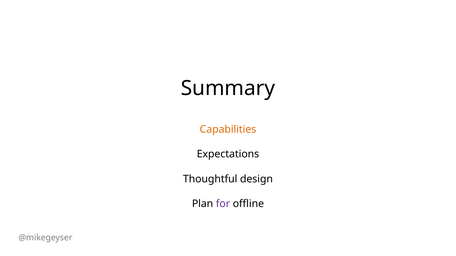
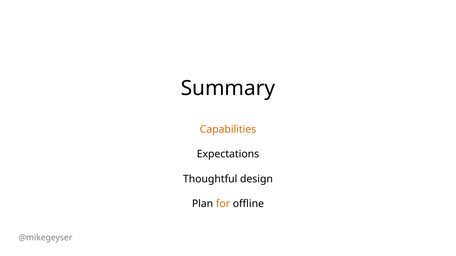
for colour: purple -> orange
